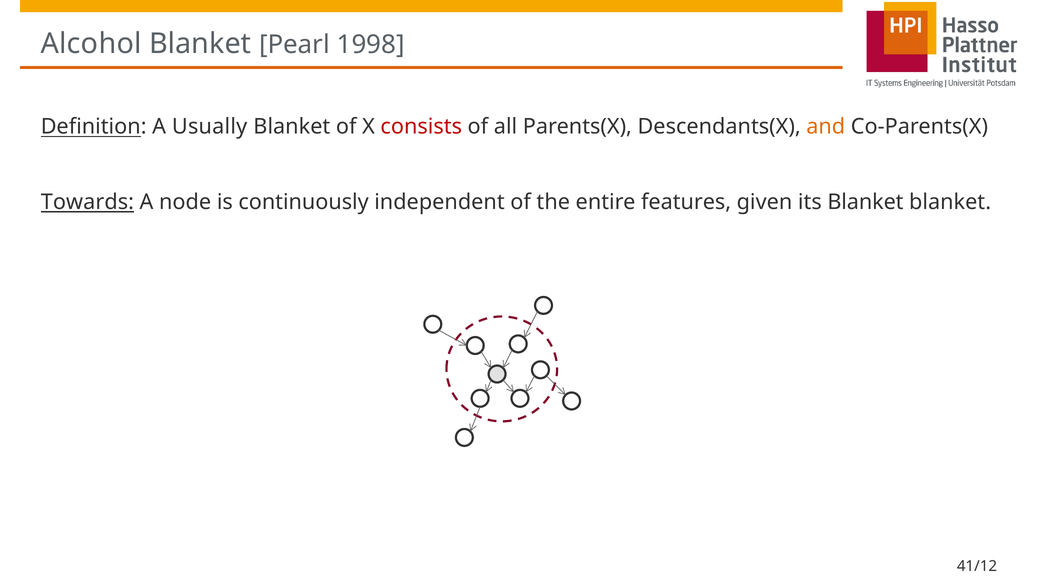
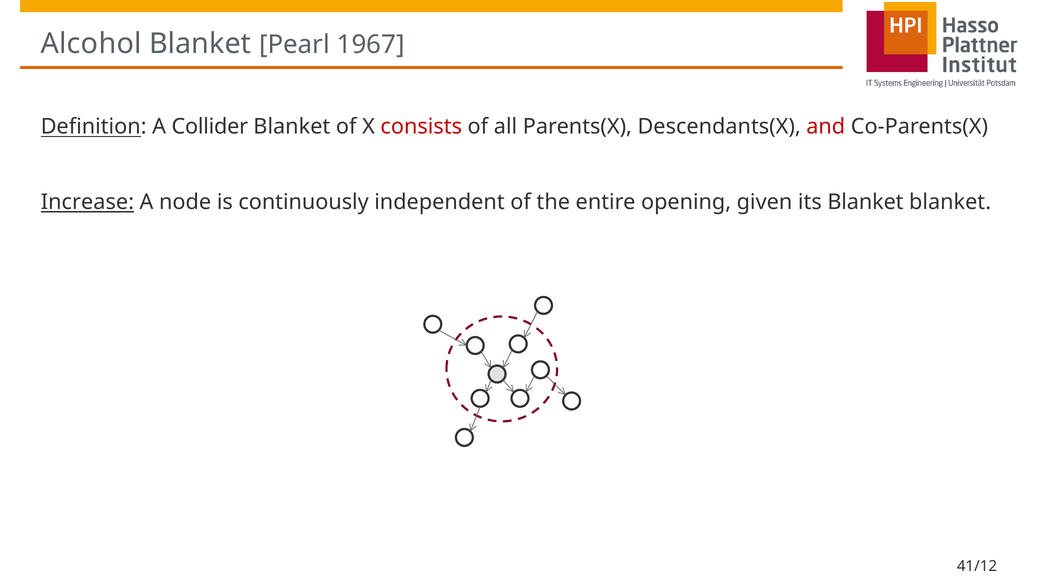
1998: 1998 -> 1967
Usually: Usually -> Collider
and colour: orange -> red
Towards: Towards -> Increase
features: features -> opening
